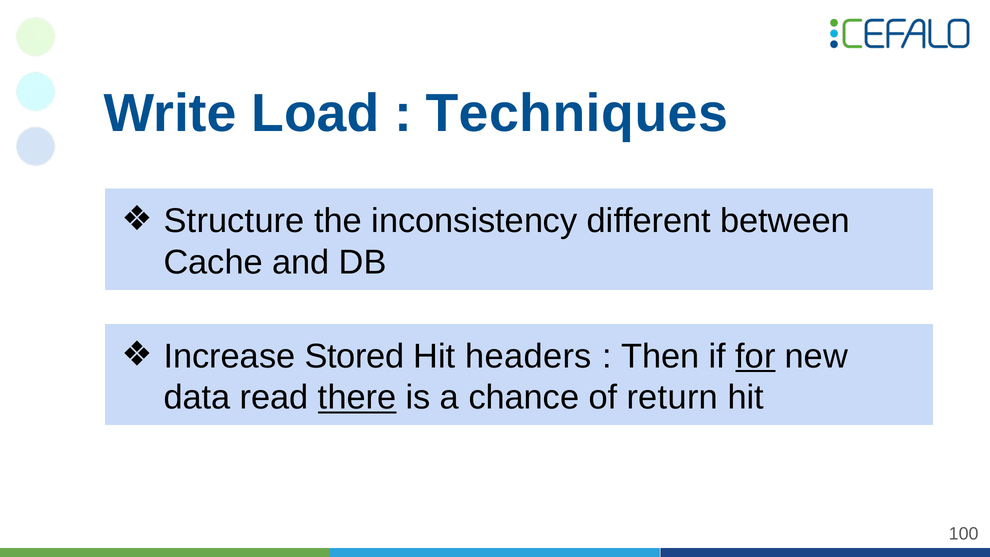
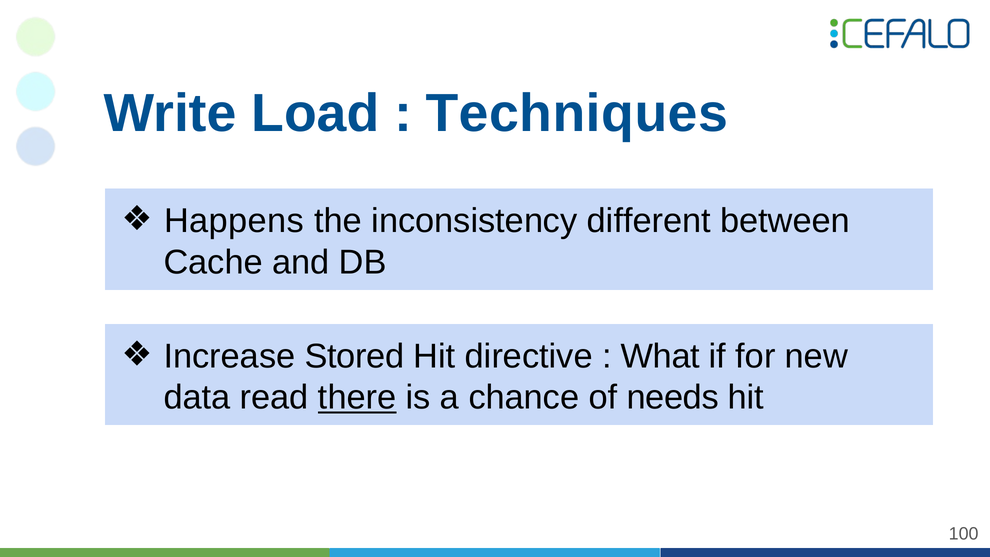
Structure: Structure -> Happens
headers: headers -> directive
Then: Then -> What
for underline: present -> none
return: return -> needs
